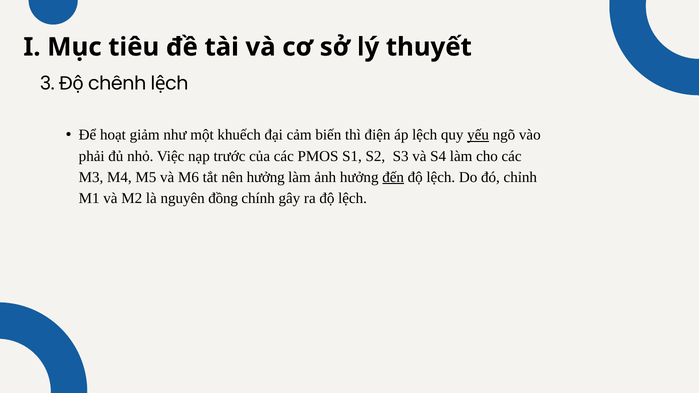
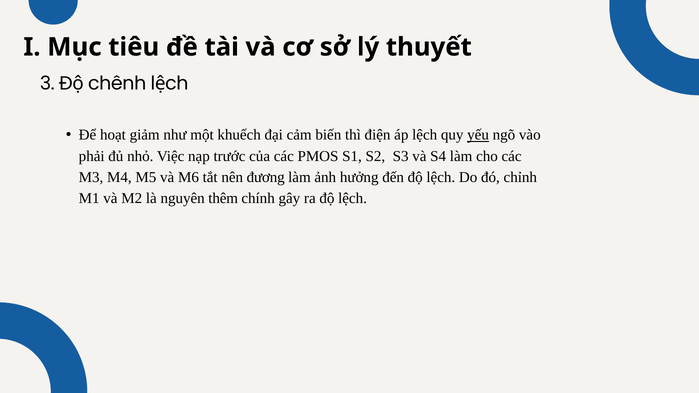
nên hưởng: hưởng -> đương
đến underline: present -> none
đồng: đồng -> thêm
